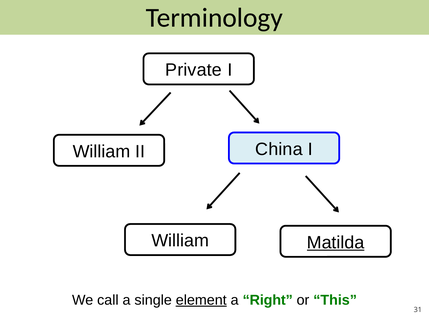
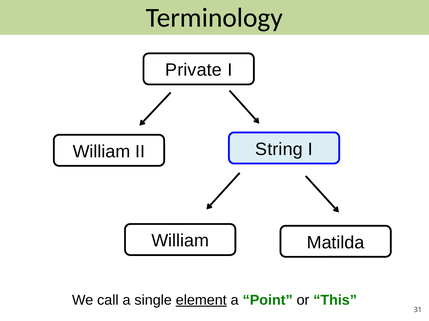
China: China -> String
Matilda underline: present -> none
Right: Right -> Point
